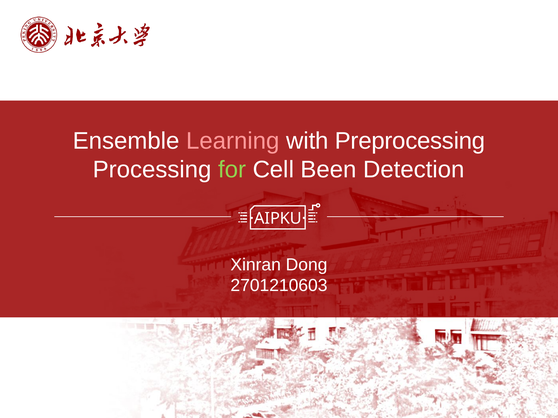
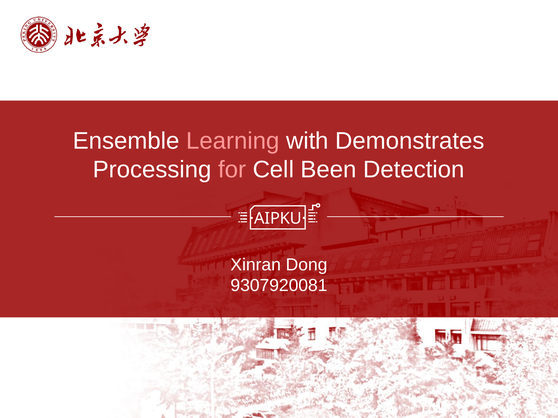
Preprocessing: Preprocessing -> Demonstrates
for colour: light green -> pink
2701210603: 2701210603 -> 9307920081
